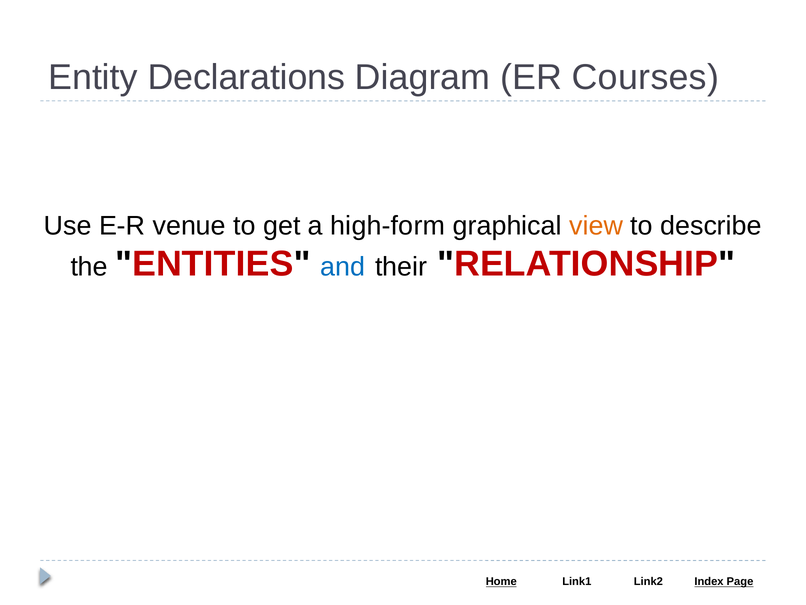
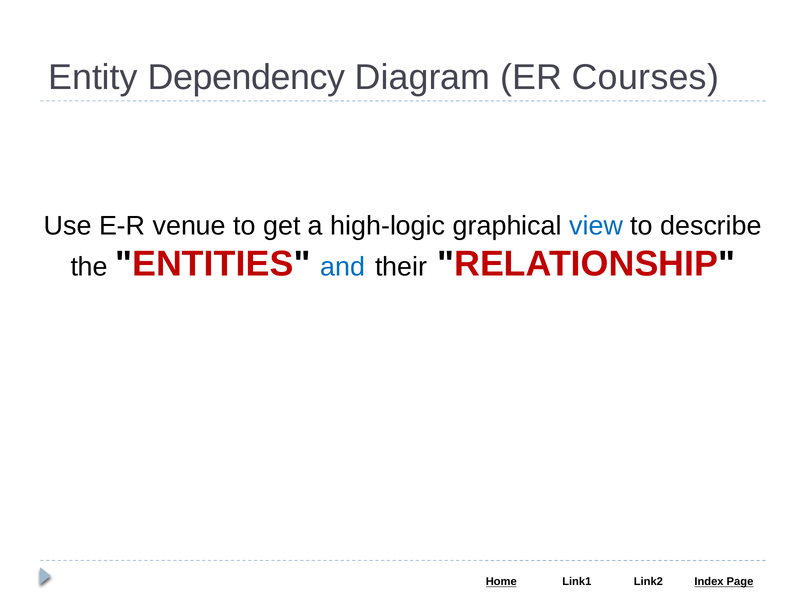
Declarations: Declarations -> Dependency
high-form: high-form -> high-logic
view colour: orange -> blue
